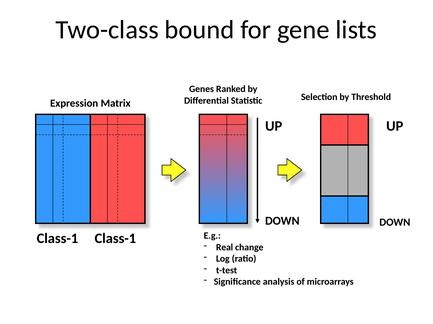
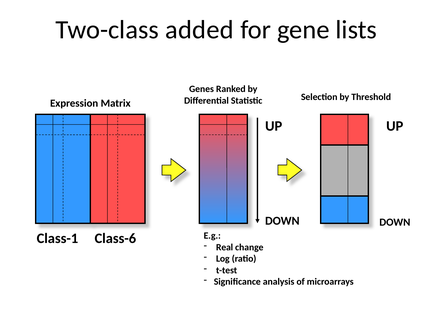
bound: bound -> added
Class-1 Class-1: Class-1 -> Class-6
